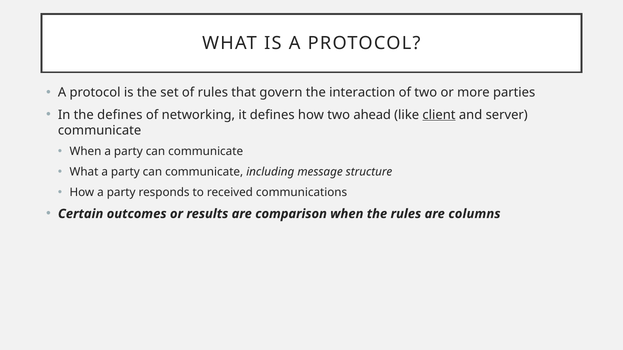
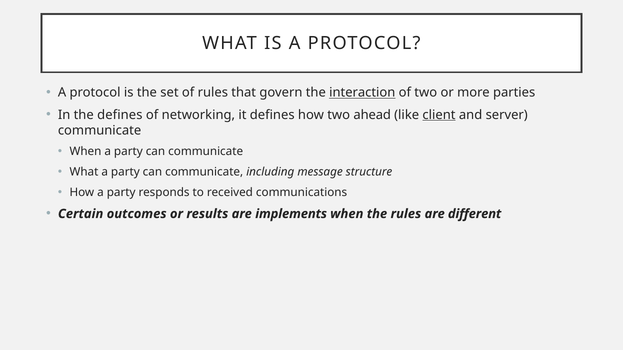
interaction underline: none -> present
comparison: comparison -> implements
columns: columns -> different
